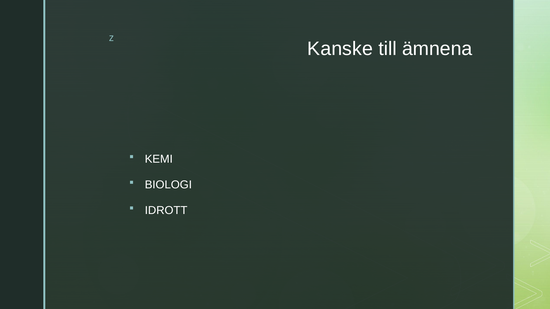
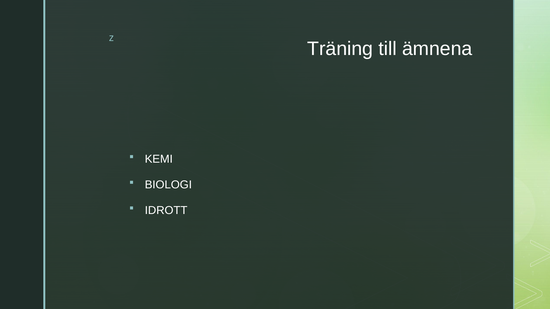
Kanske: Kanske -> Träning
